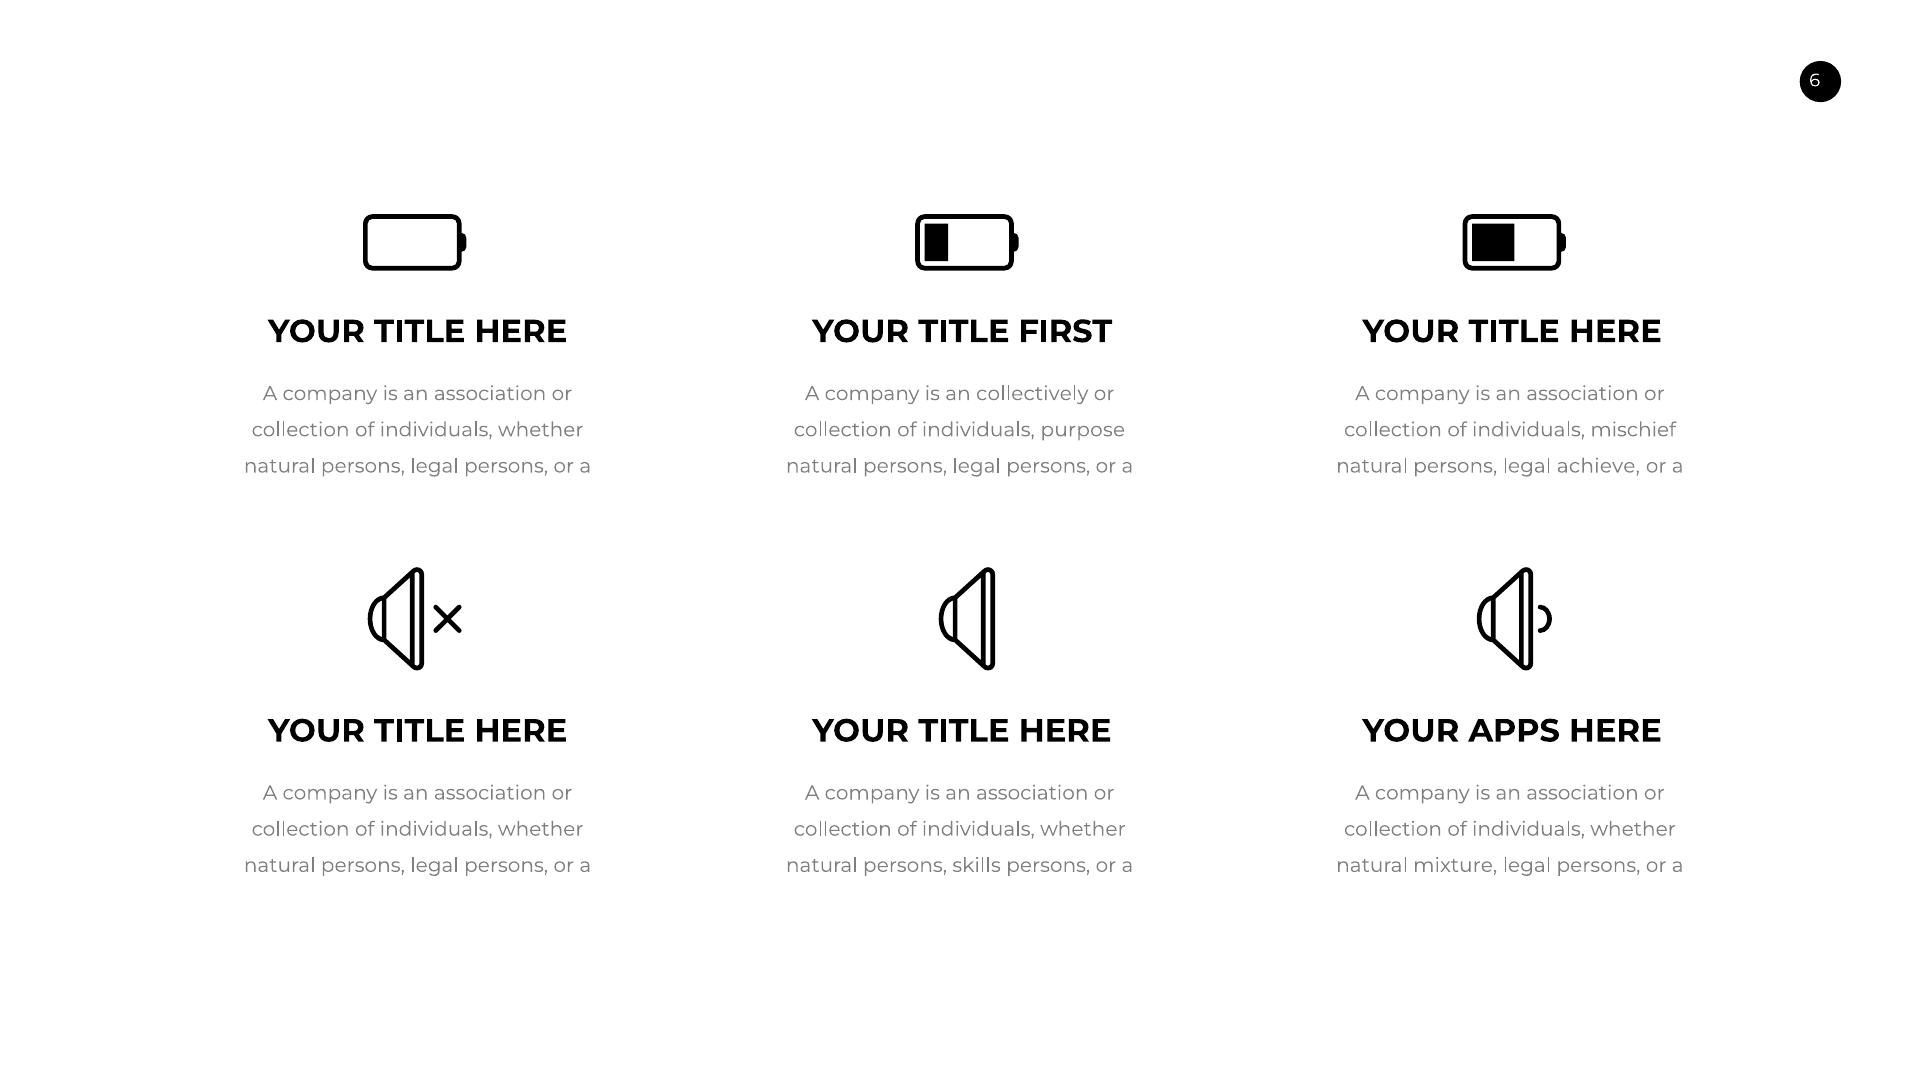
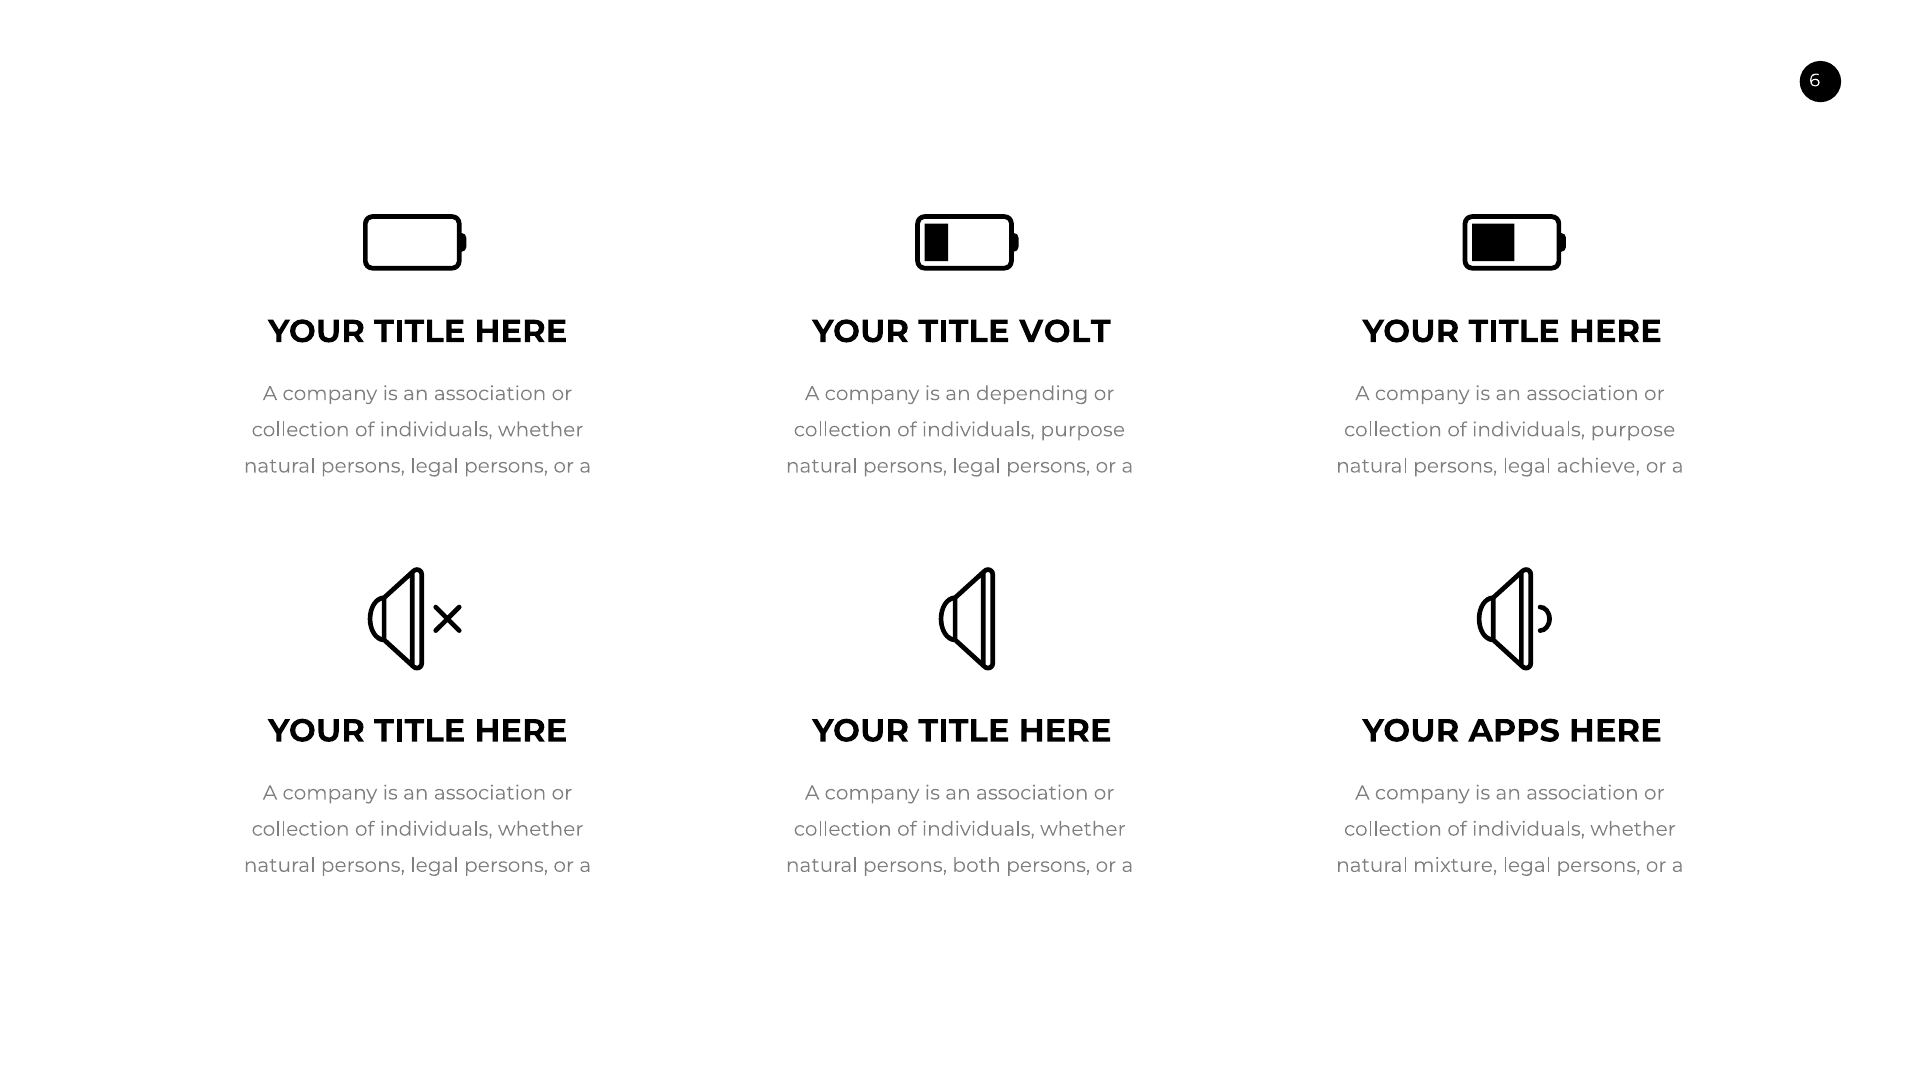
FIRST: FIRST -> VOLT
collectively: collectively -> depending
mischief at (1633, 430): mischief -> purpose
skills: skills -> both
